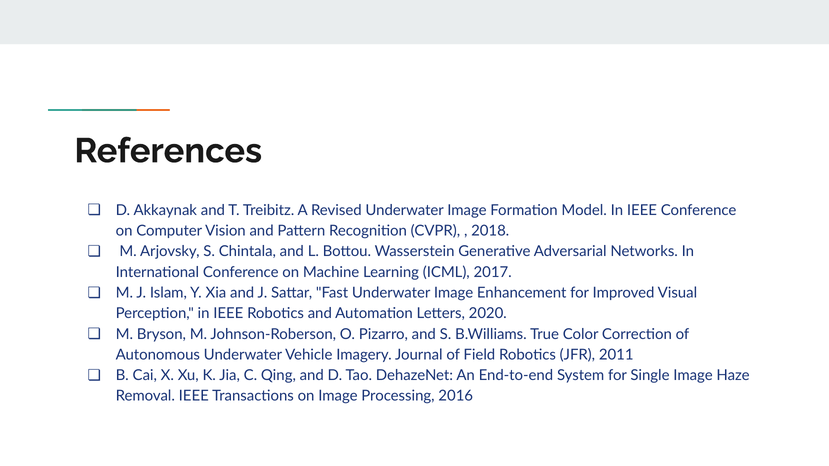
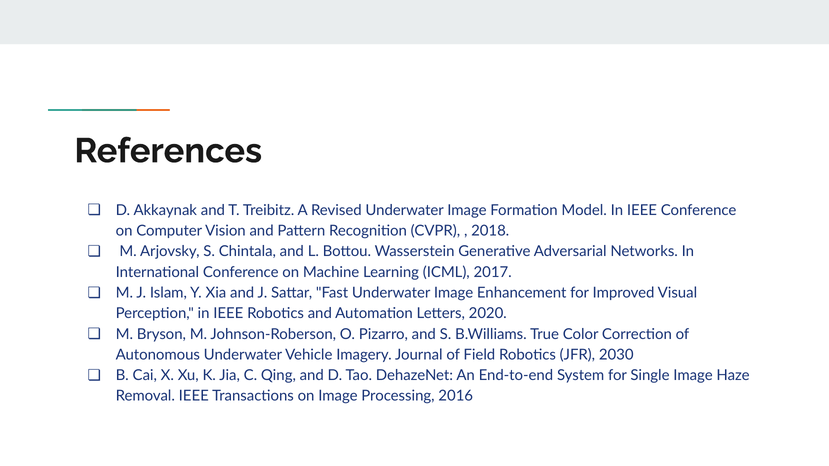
2011: 2011 -> 2030
